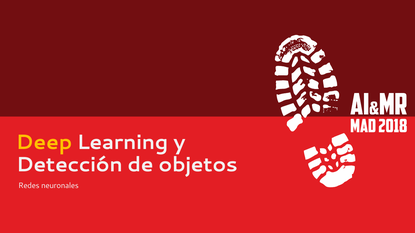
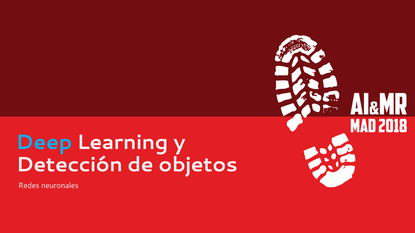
Deep colour: yellow -> light blue
